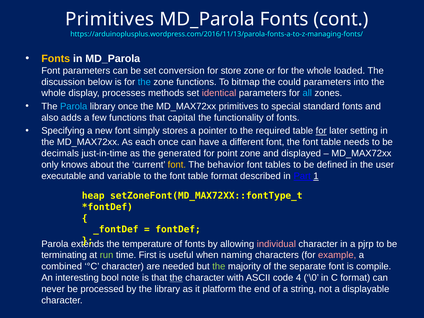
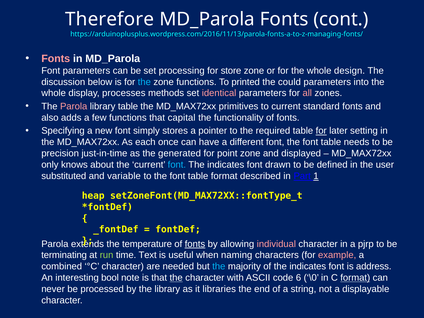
Primitives at (110, 19): Primitives -> Therefore
Fonts at (56, 59) colour: yellow -> pink
conversion: conversion -> processing
loaded: loaded -> design
bitmap: bitmap -> printed
all colour: light blue -> pink
Parola at (74, 106) colour: light blue -> pink
library once: once -> table
to special: special -> current
decimals: decimals -> precision
font at (177, 165) colour: yellow -> light blue
behavior at (226, 165): behavior -> indicates
tables: tables -> drawn
executable: executable -> substituted
fonts at (195, 244) underline: none -> present
First: First -> Text
the at (219, 267) colour: light green -> light blue
of the separate: separate -> indicates
compile: compile -> address
4: 4 -> 6
format at (355, 278) underline: none -> present
platform: platform -> libraries
